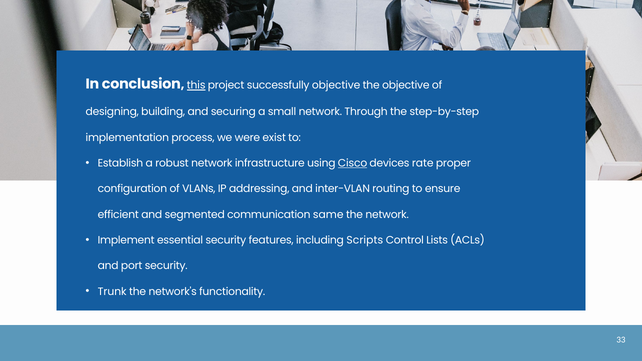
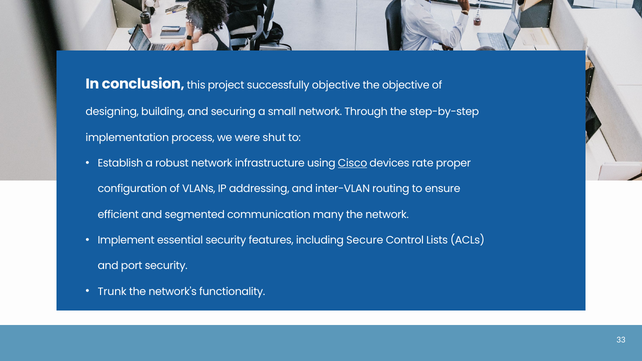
this underline: present -> none
exist: exist -> shut
same: same -> many
Scripts: Scripts -> Secure
